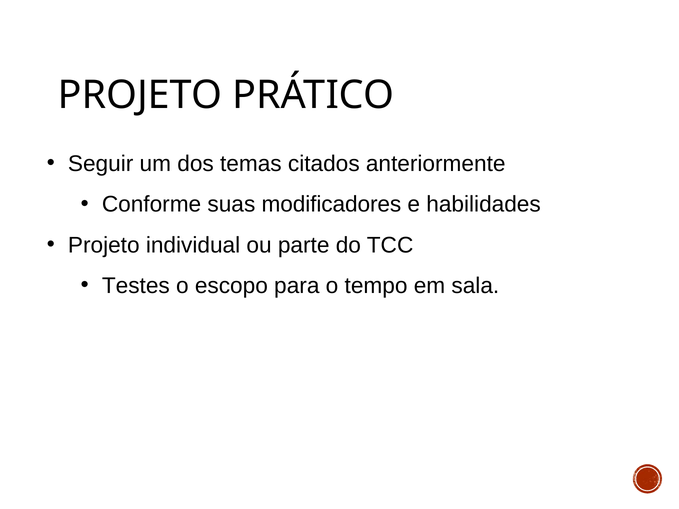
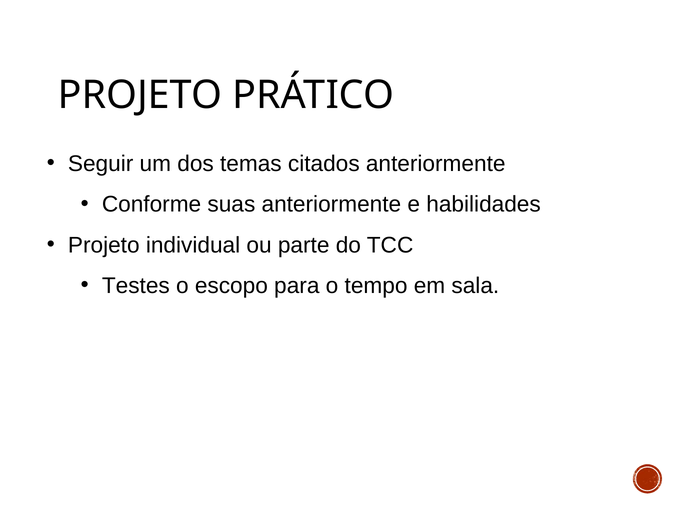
suas modificadores: modificadores -> anteriormente
